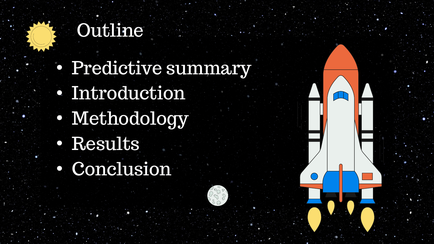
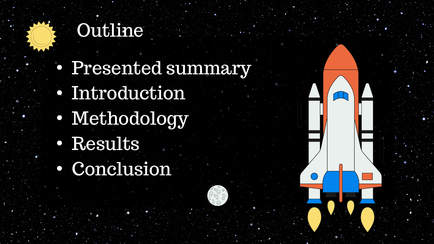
Predictive: Predictive -> Presented
